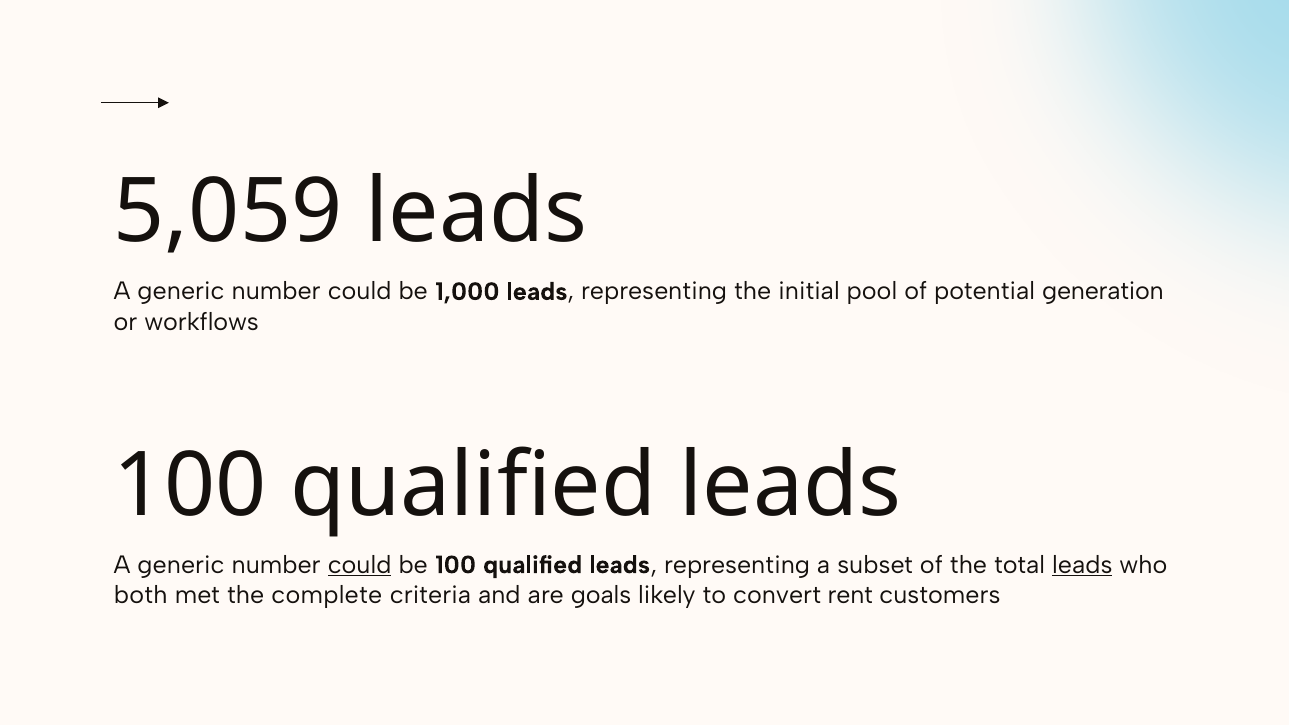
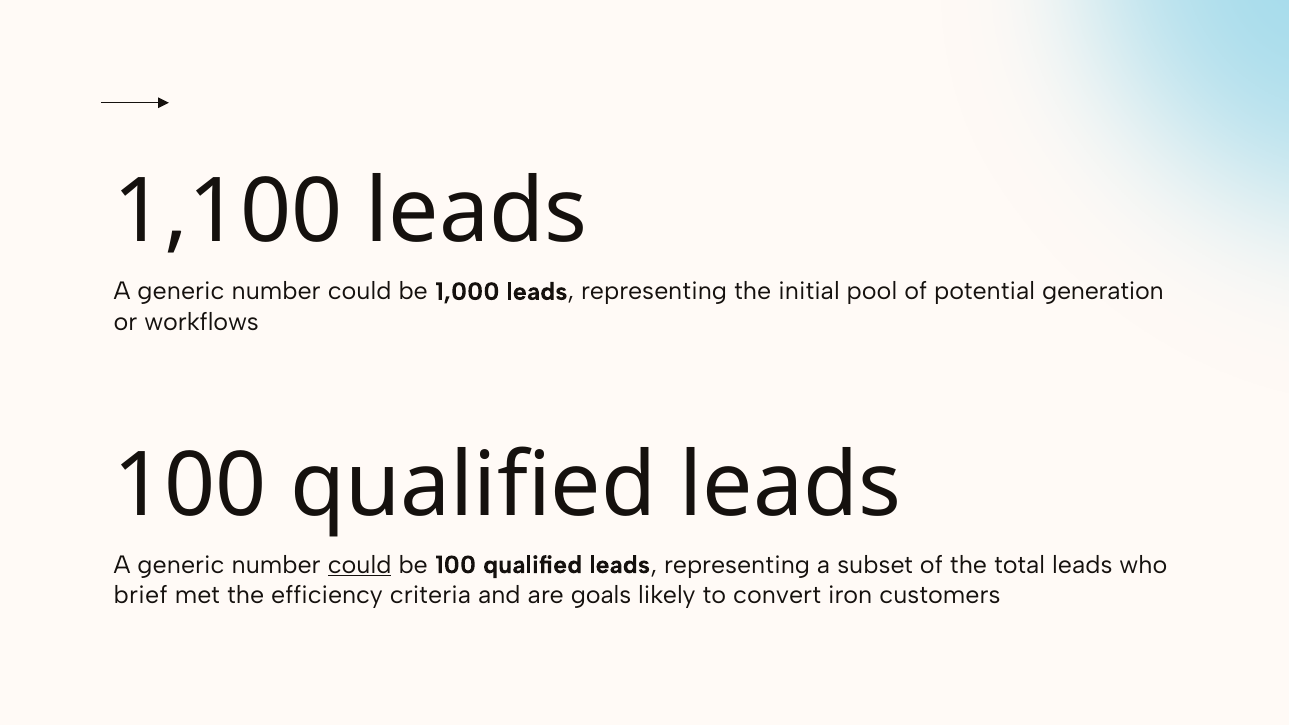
5,059: 5,059 -> 1,100
leads at (1082, 565) underline: present -> none
both: both -> brief
complete: complete -> efficiency
rent: rent -> iron
